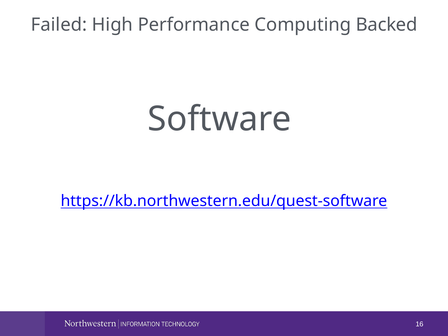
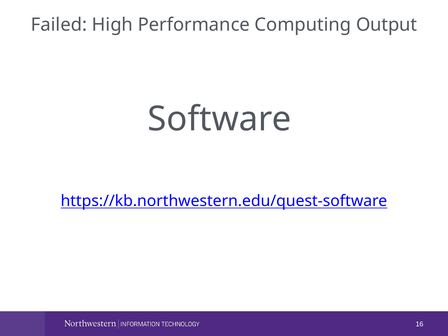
Backed: Backed -> Output
